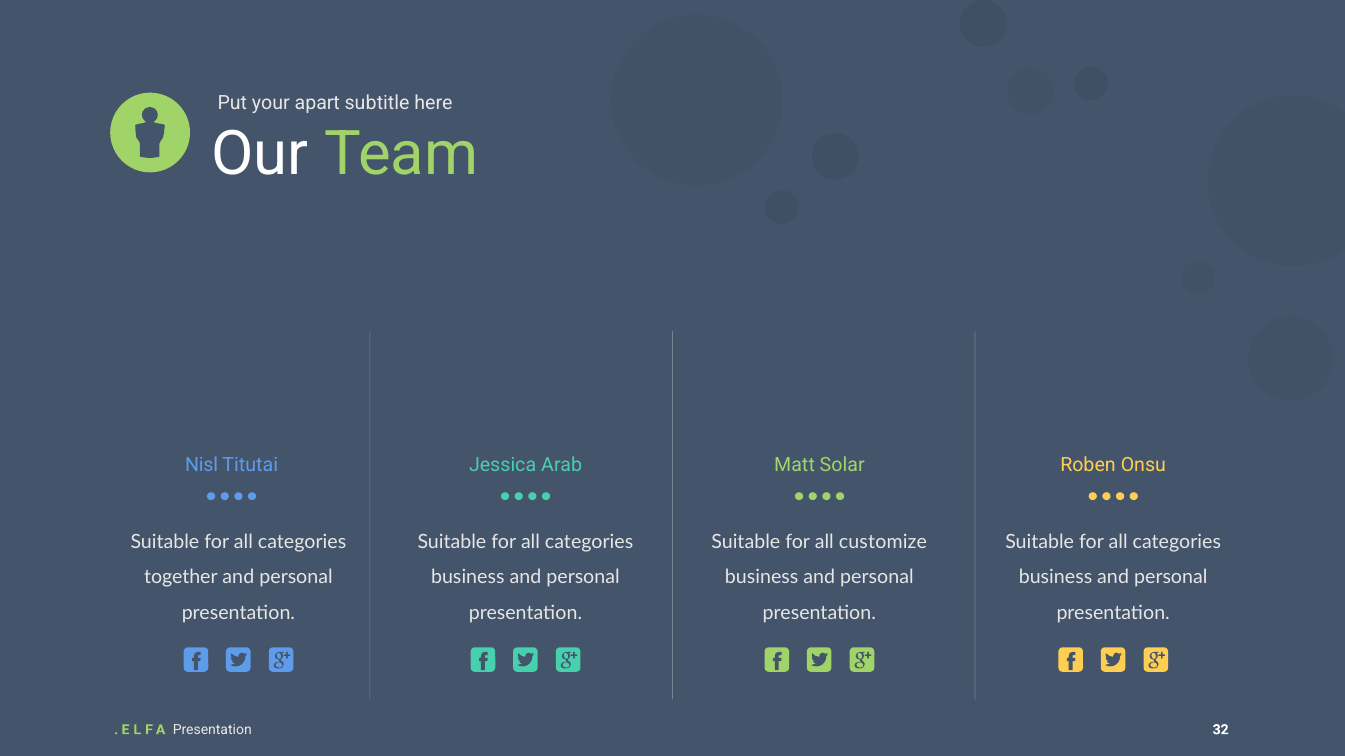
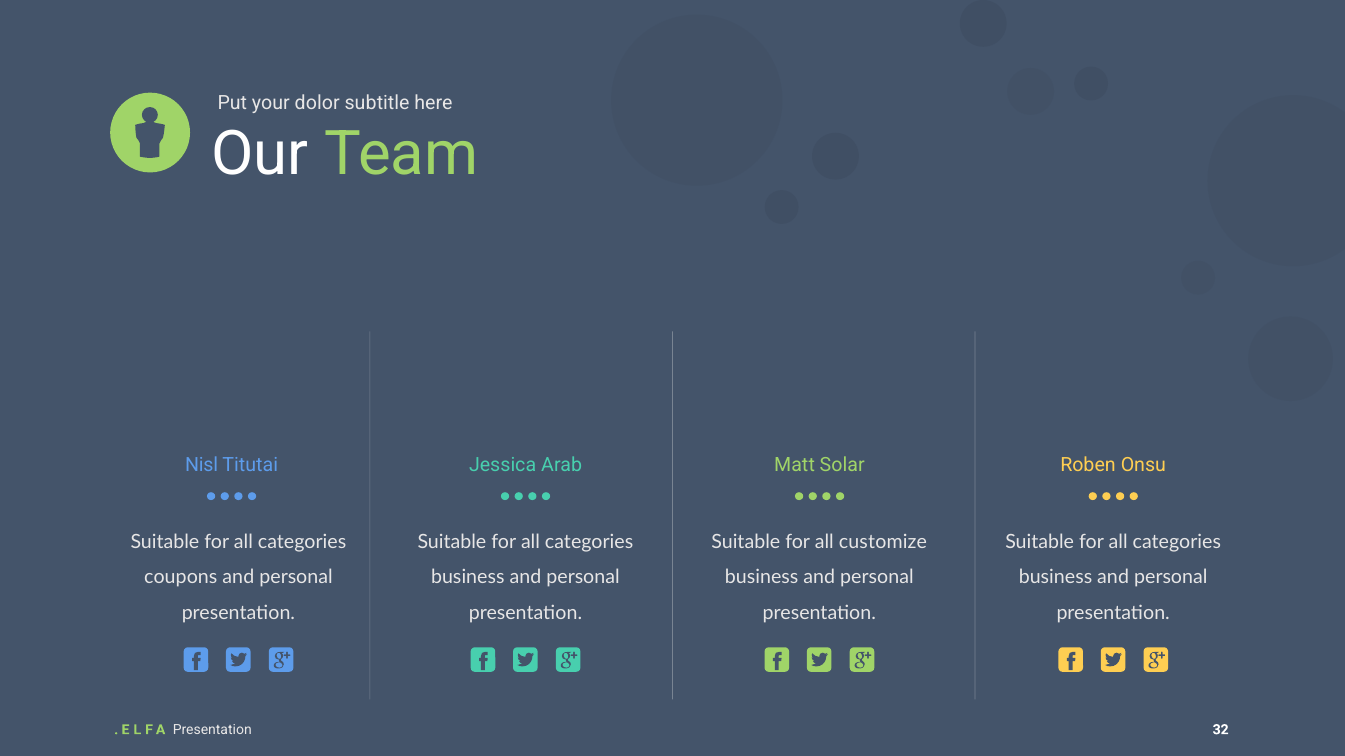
apart: apart -> dolor
together: together -> coupons
